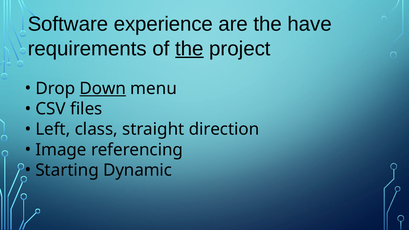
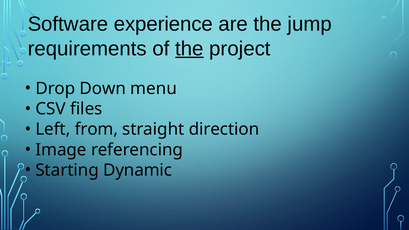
have: have -> jump
Down underline: present -> none
class: class -> from
